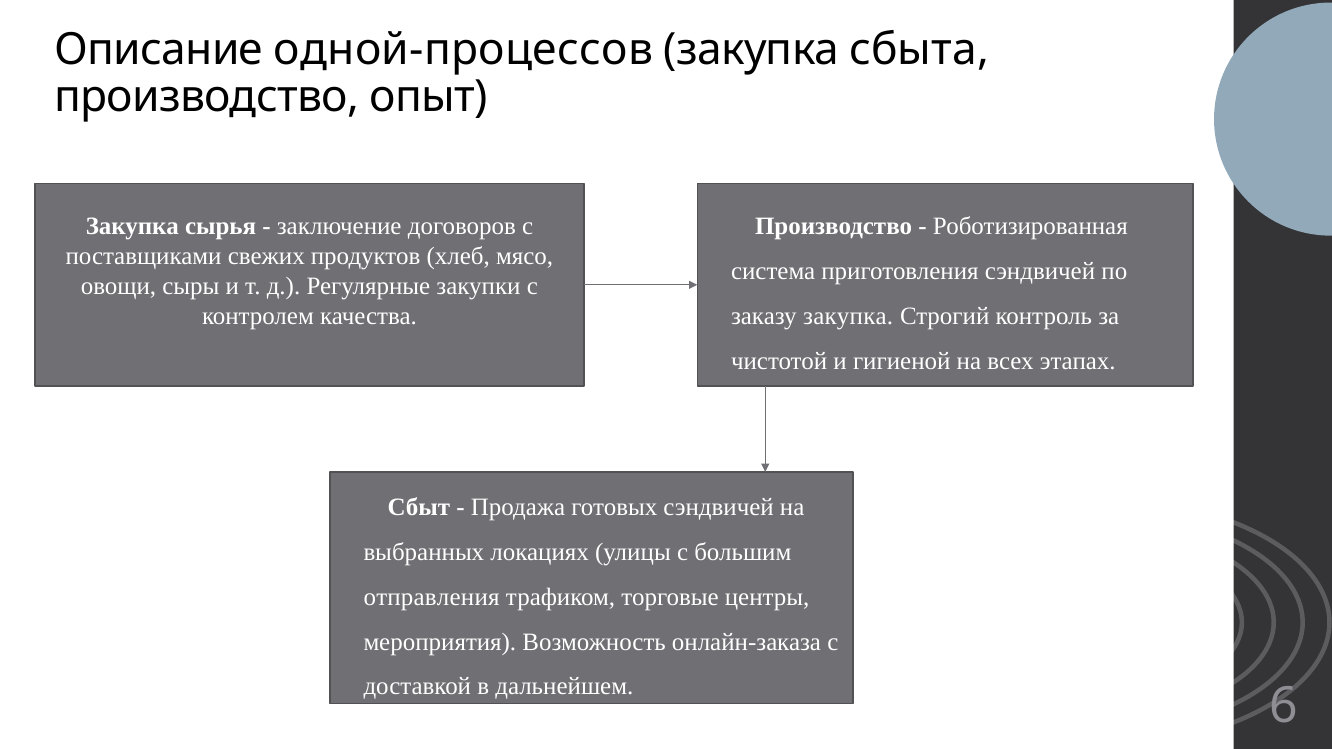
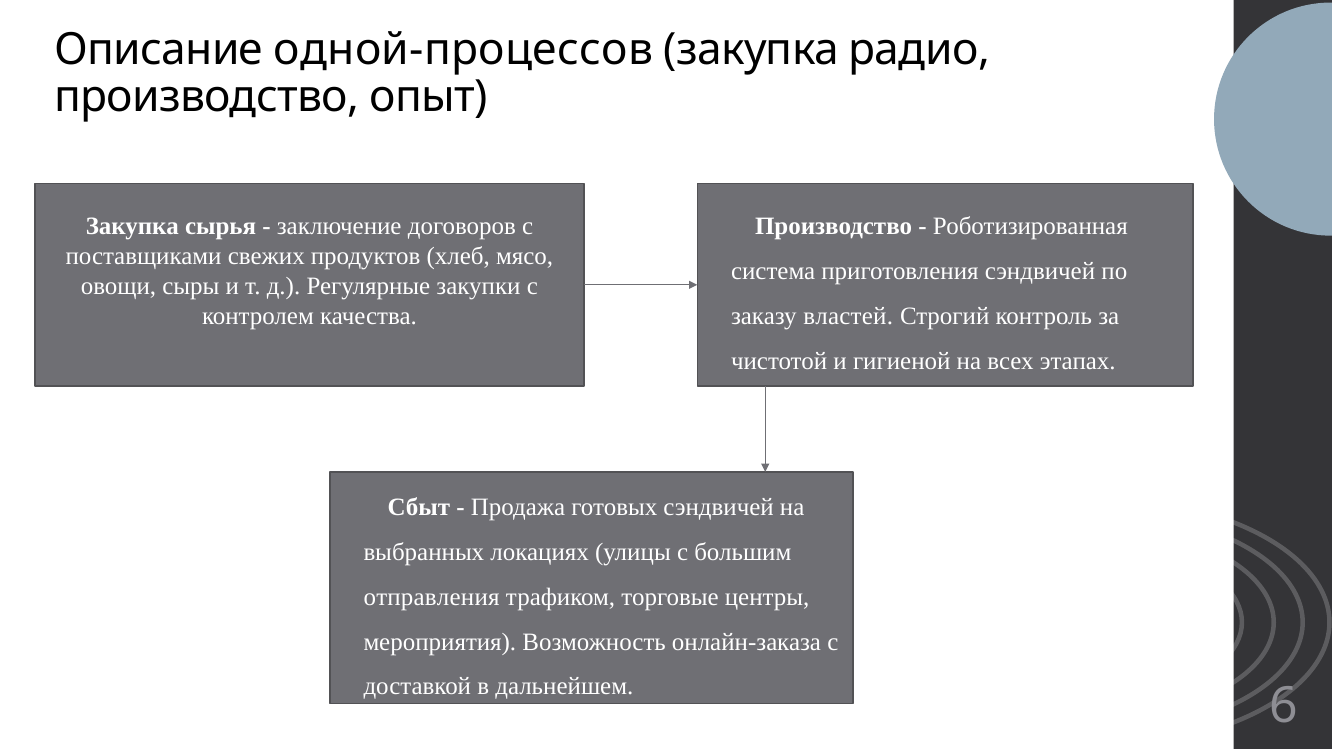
сбыта: сбыта -> радио
заказу закупка: закупка -> властей
